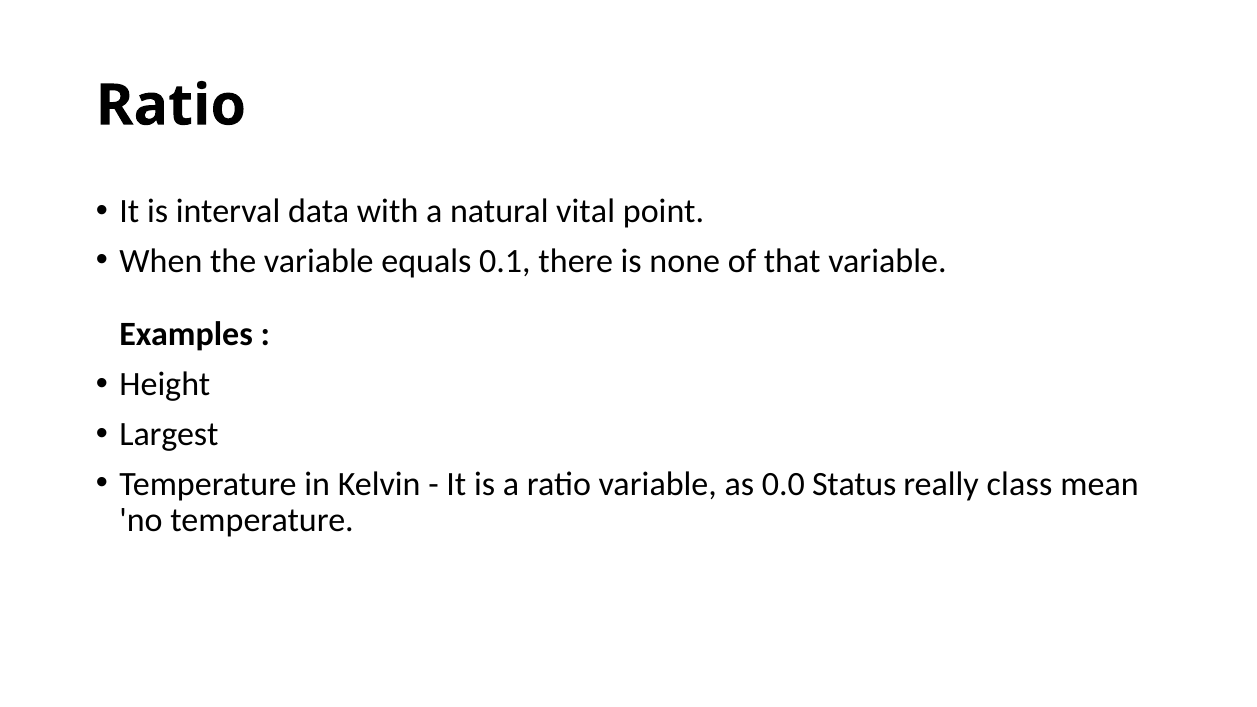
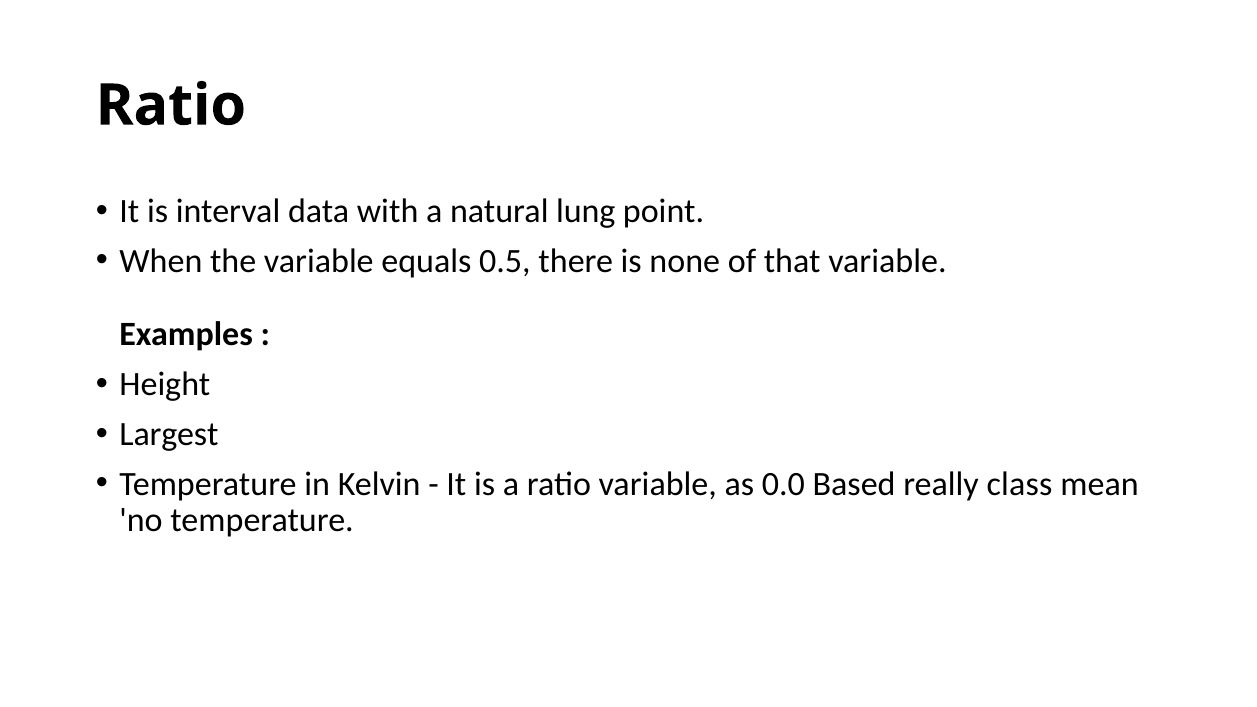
vital: vital -> lung
0.1: 0.1 -> 0.5
Status: Status -> Based
